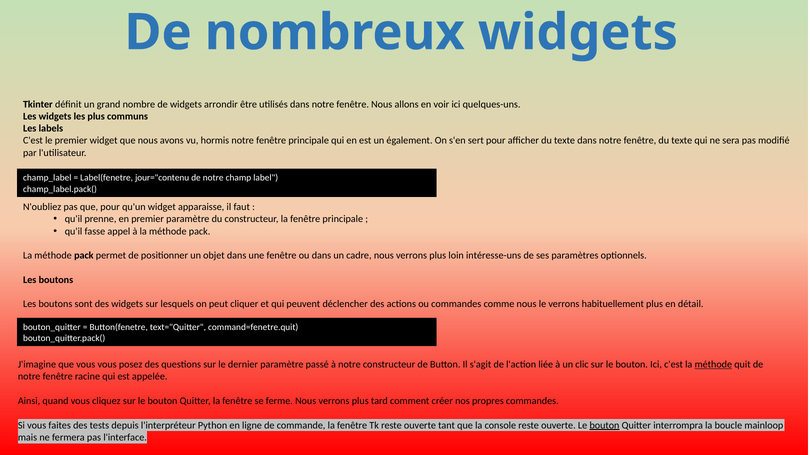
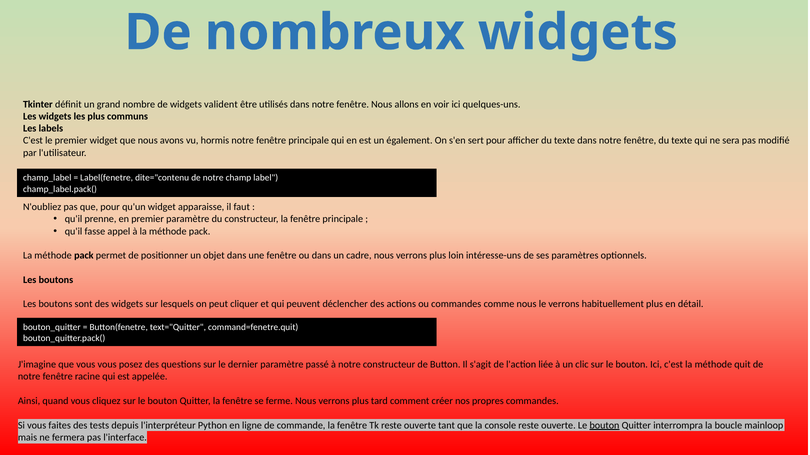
arrondir: arrondir -> valident
jour="contenu: jour="contenu -> dite="contenu
méthode at (713, 365) underline: present -> none
